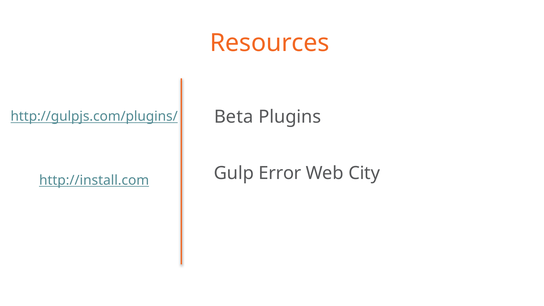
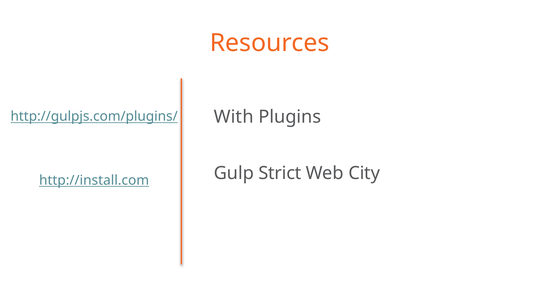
Beta: Beta -> With
Error: Error -> Strict
